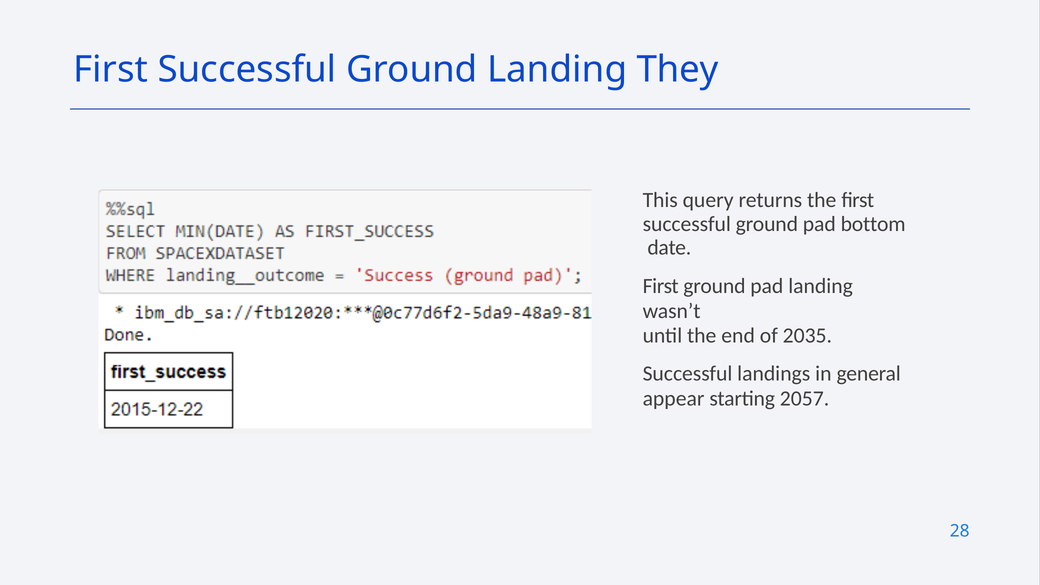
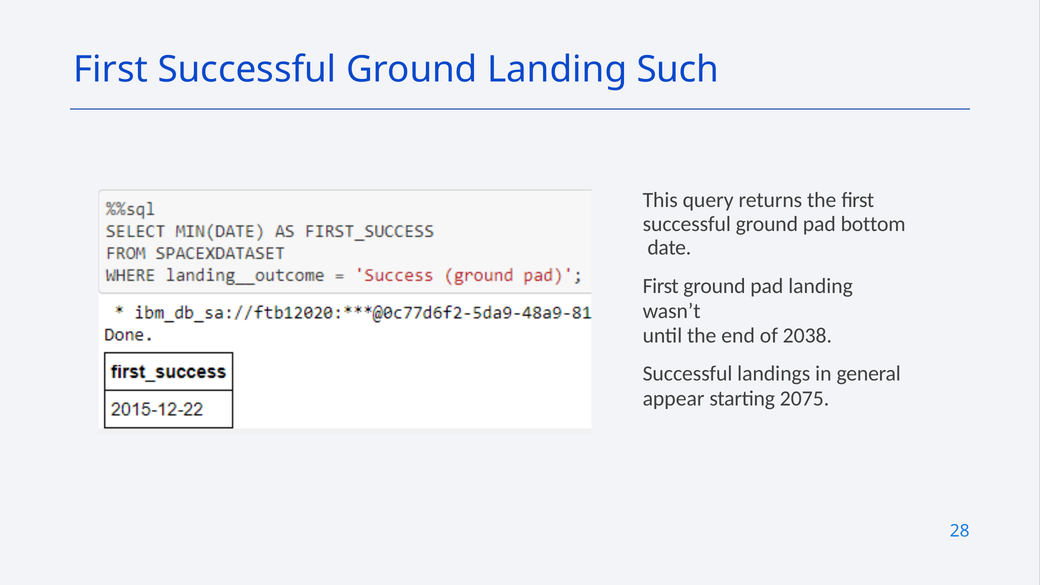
They: They -> Such
2035: 2035 -> 2038
2057: 2057 -> 2075
